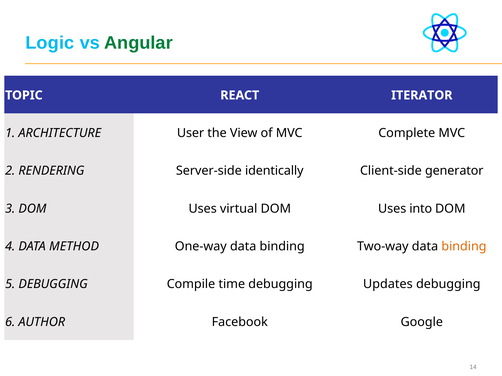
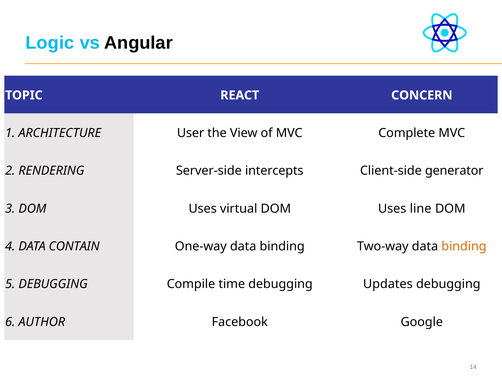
Angular colour: green -> black
ITERATOR: ITERATOR -> CONCERN
identically: identically -> intercepts
into: into -> line
METHOD: METHOD -> CONTAIN
